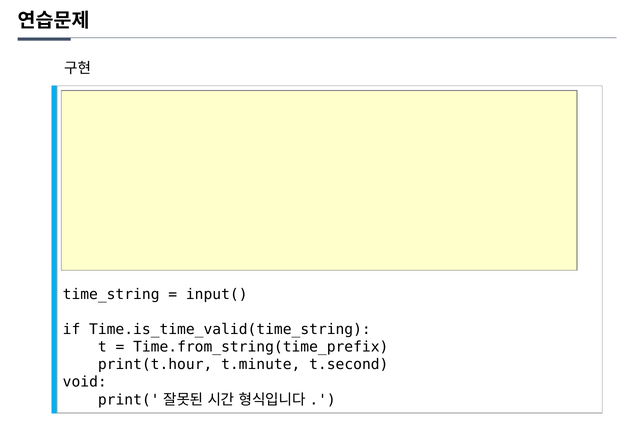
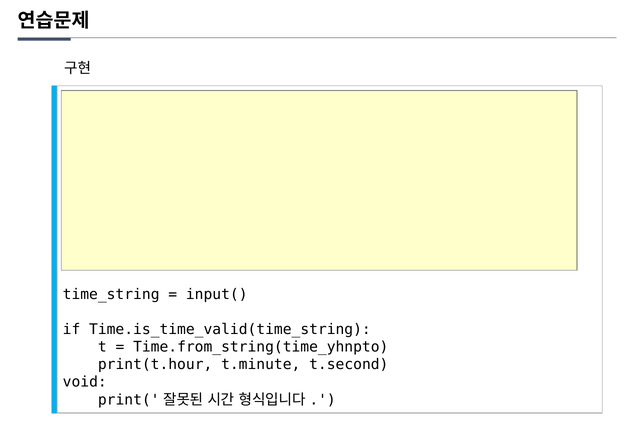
Time.from_string(time_prefix: Time.from_string(time_prefix -> Time.from_string(time_yhnpto
